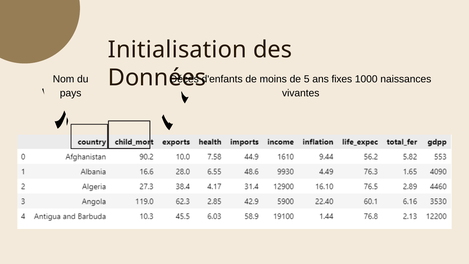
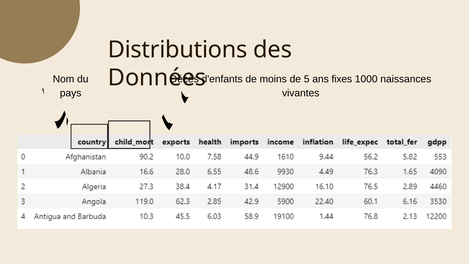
Initialisation: Initialisation -> Distributions
